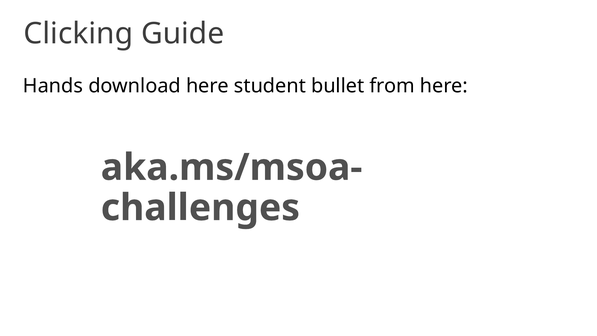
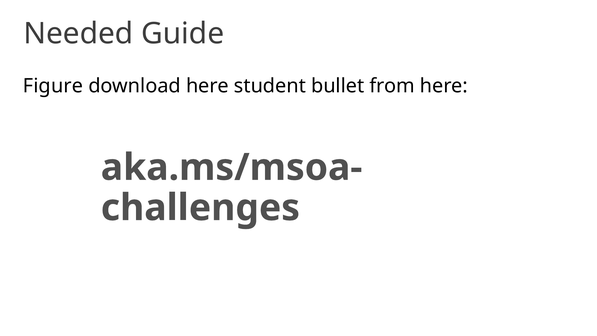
Clicking: Clicking -> Needed
Hands: Hands -> Figure
